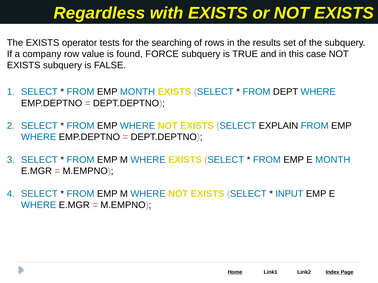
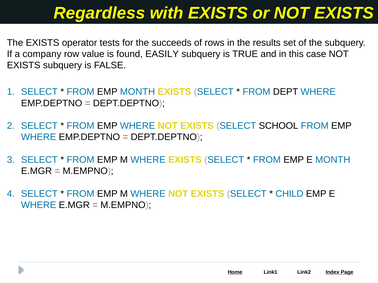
searching: searching -> succeeds
FORCE: FORCE -> EASILY
EXPLAIN: EXPLAIN -> SCHOOL
INPUT: INPUT -> CHILD
